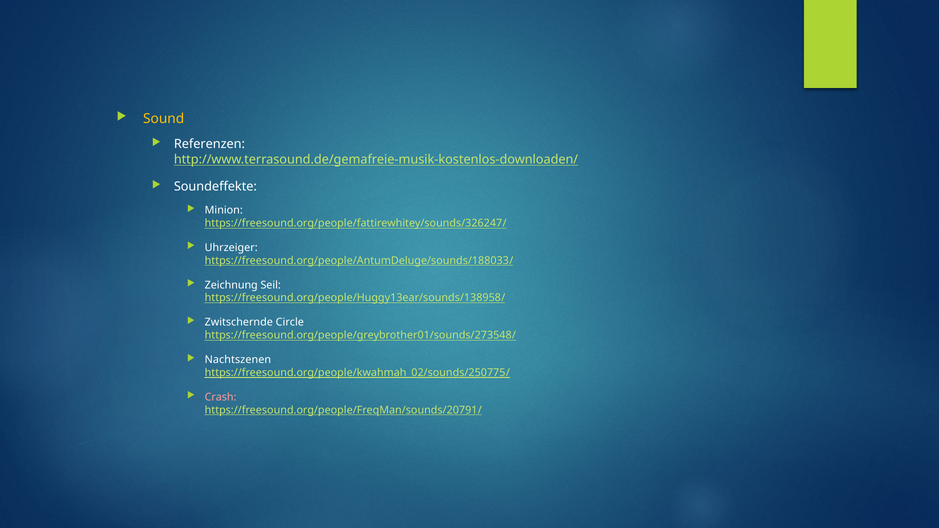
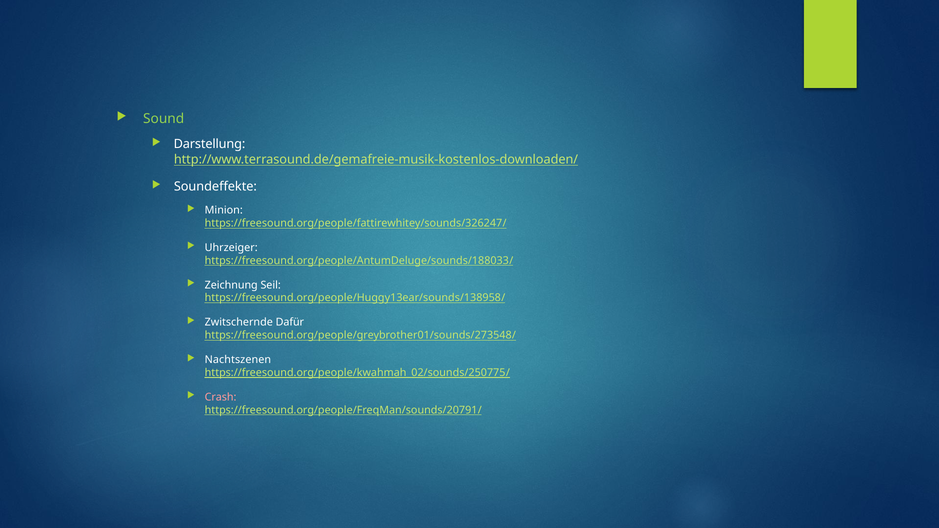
Sound colour: yellow -> light green
Referenzen: Referenzen -> Darstellung
Circle: Circle -> Dafür
